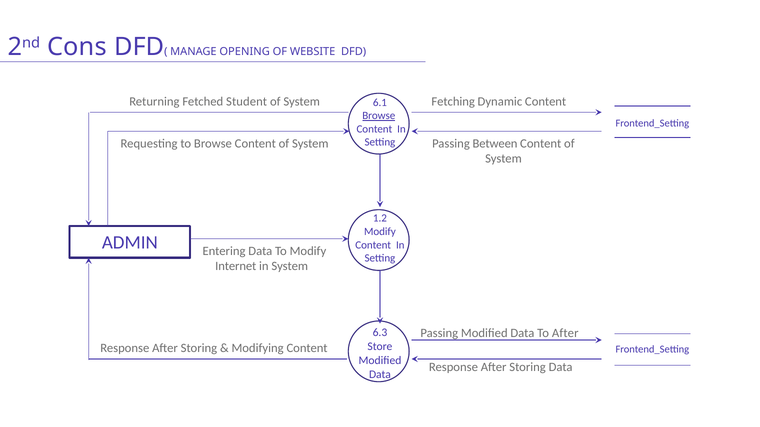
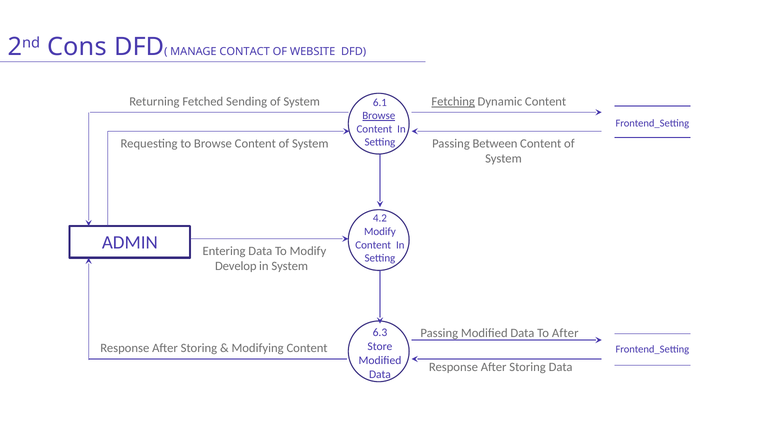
OPENING: OPENING -> CONTACT
Student: Student -> Sending
Fetching underline: none -> present
1.2: 1.2 -> 4.2
Internet: Internet -> Develop
